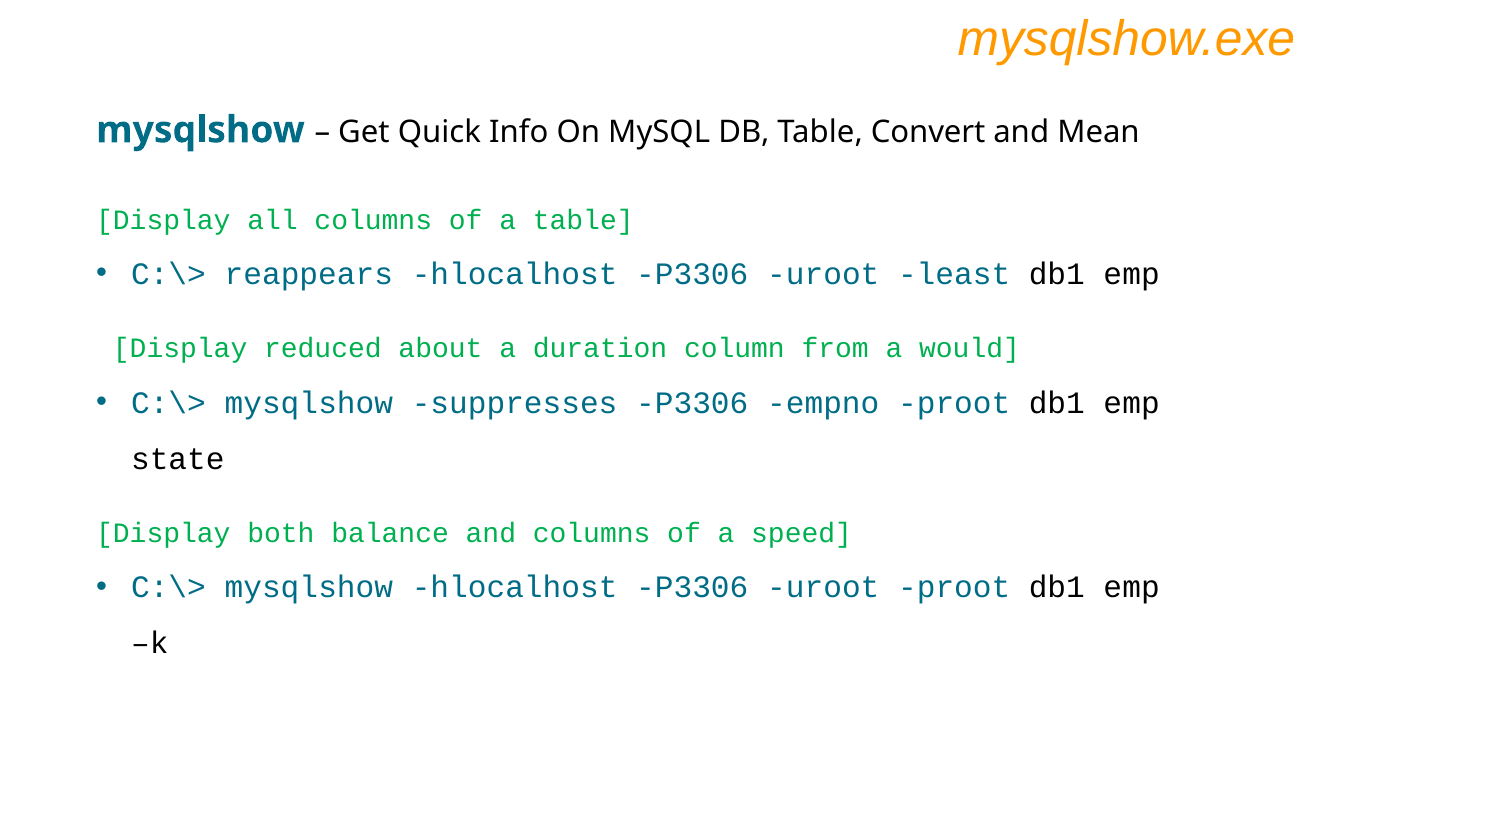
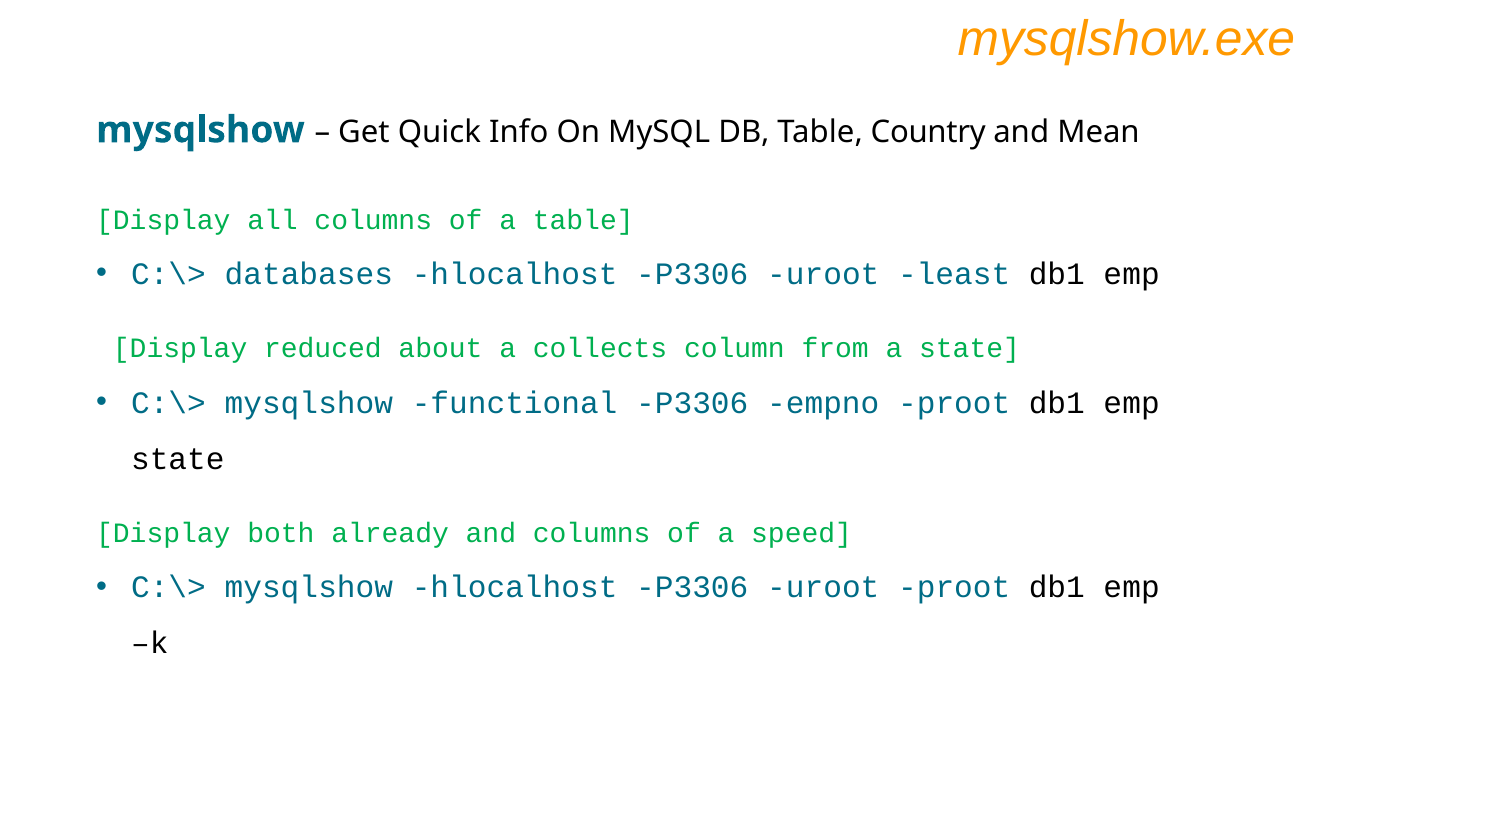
Convert: Convert -> Country
reappears: reappears -> databases
duration: duration -> collects
a would: would -> state
suppresses: suppresses -> functional
balance: balance -> already
